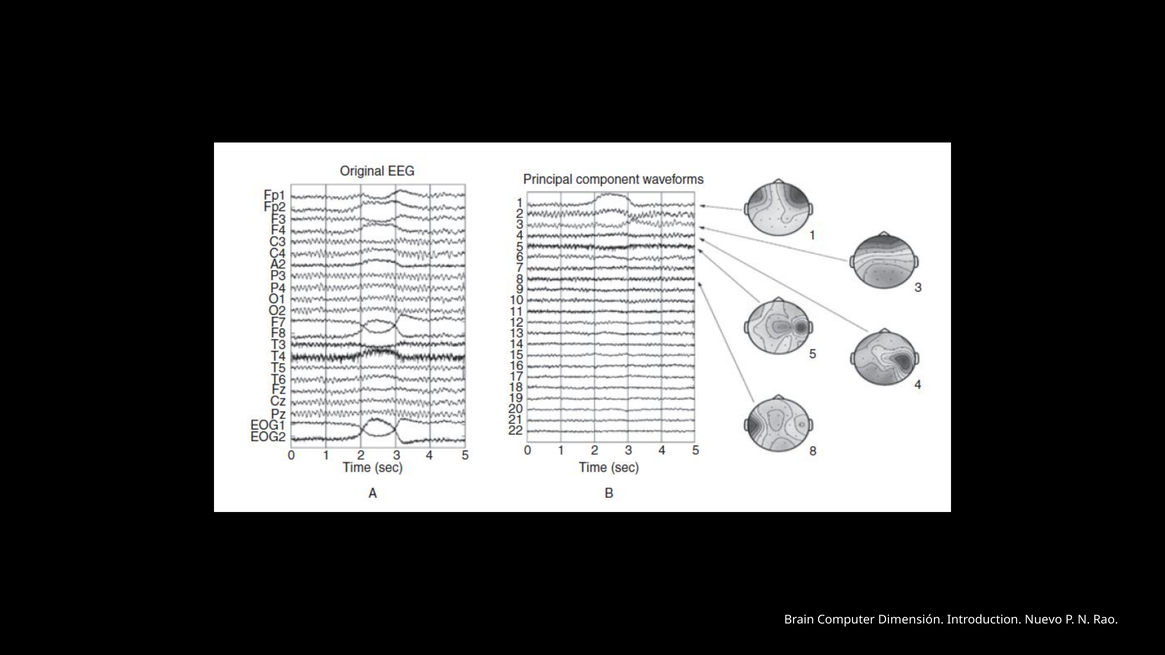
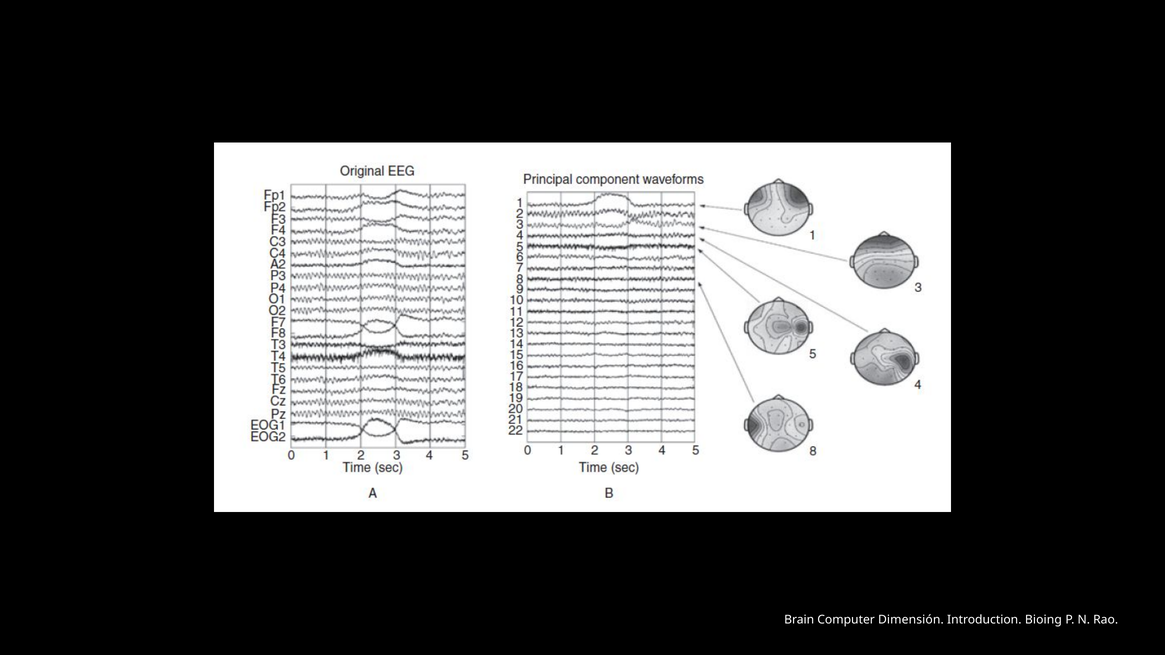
Nuevo: Nuevo -> Bioing
